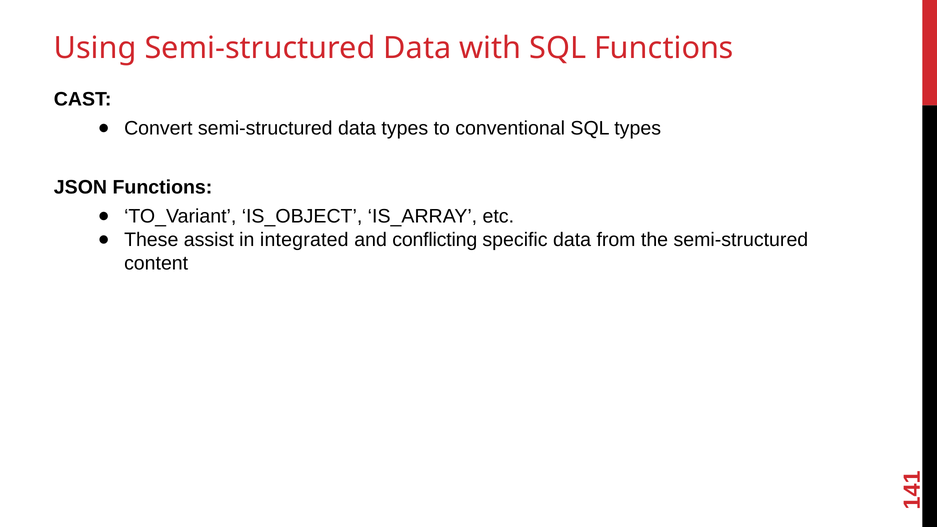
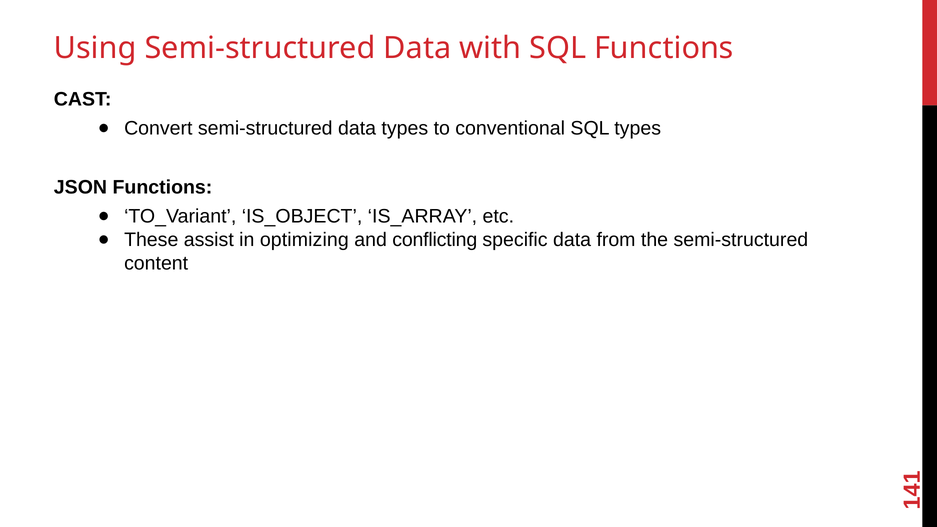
integrated: integrated -> optimizing
